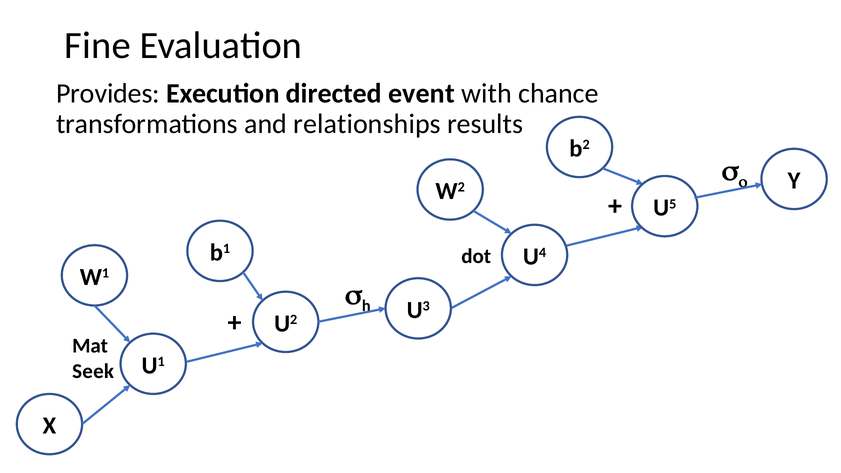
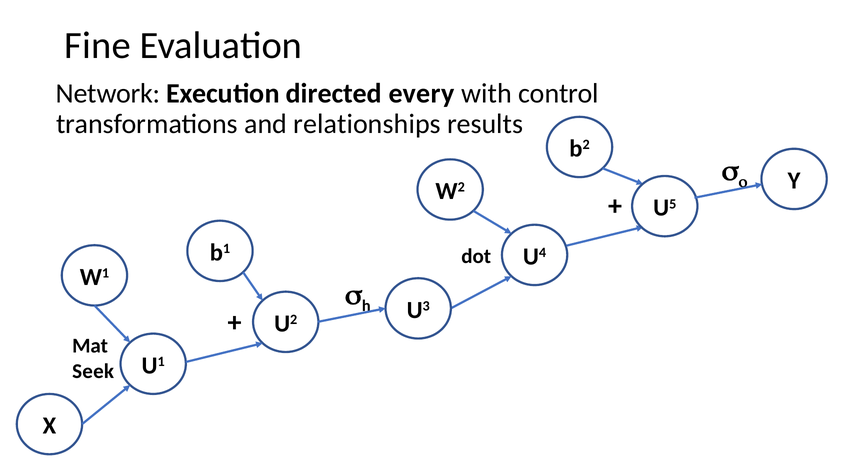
Provides: Provides -> Network
event: event -> every
chance: chance -> control
